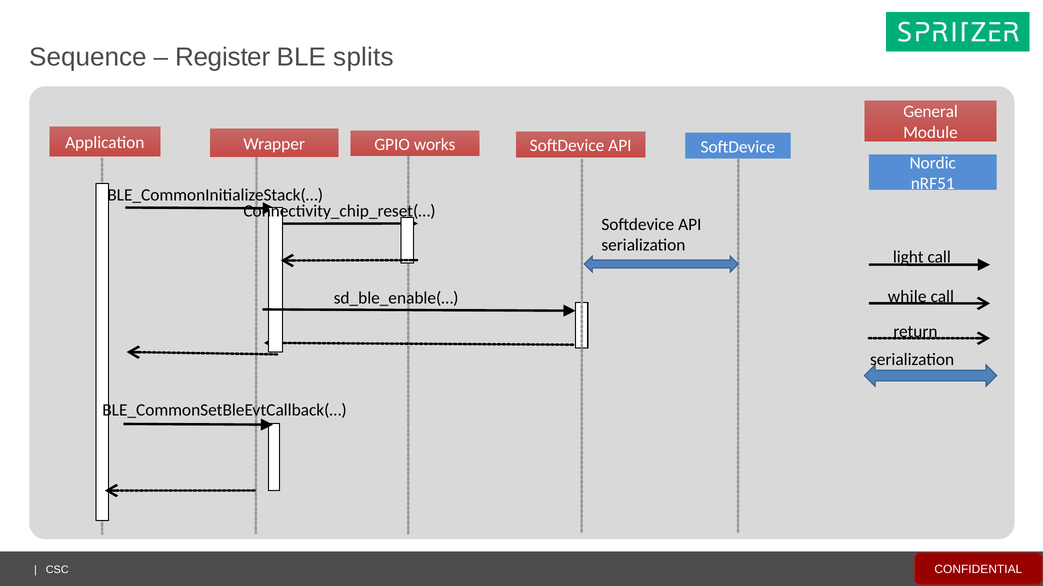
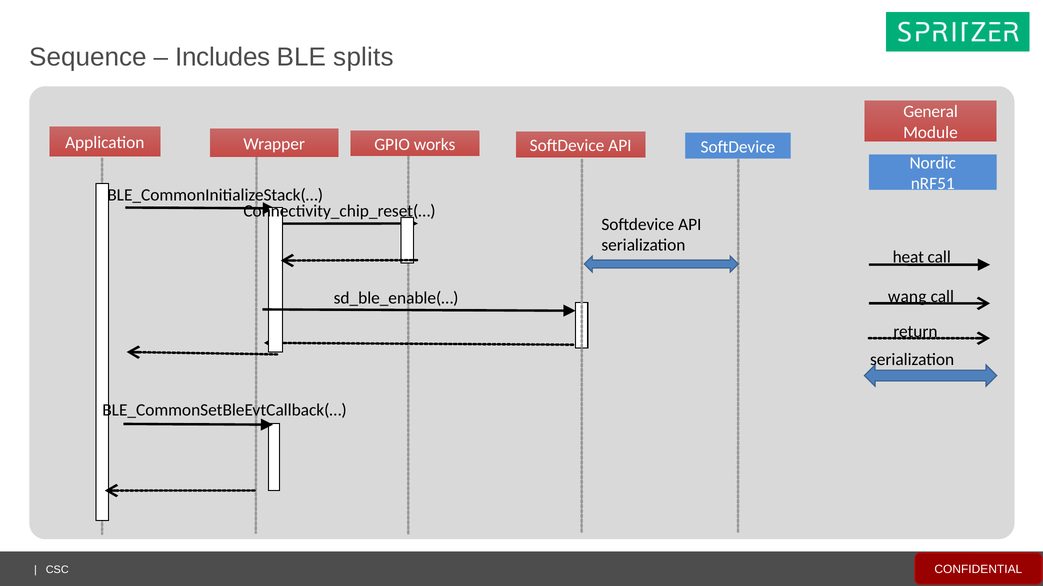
Register: Register -> Includes
light: light -> heat
while: while -> wang
